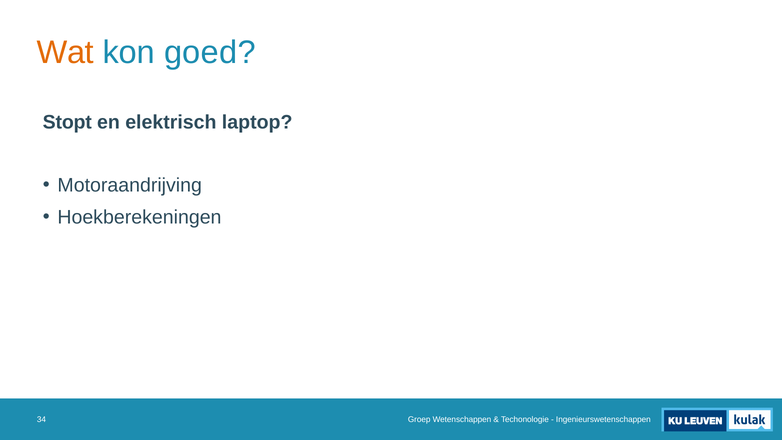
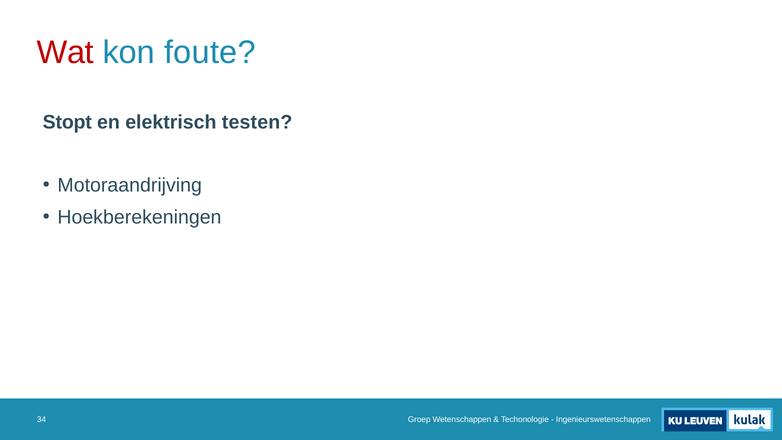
Wat colour: orange -> red
goed: goed -> foute
laptop: laptop -> testen
